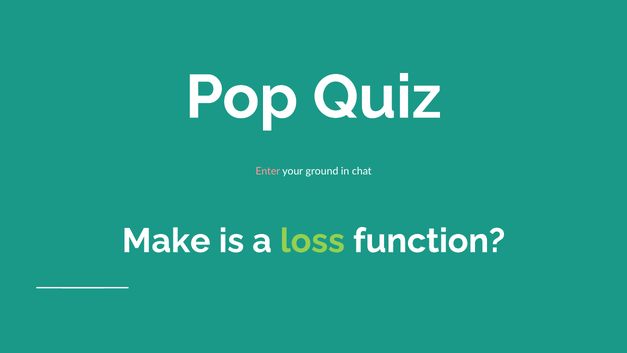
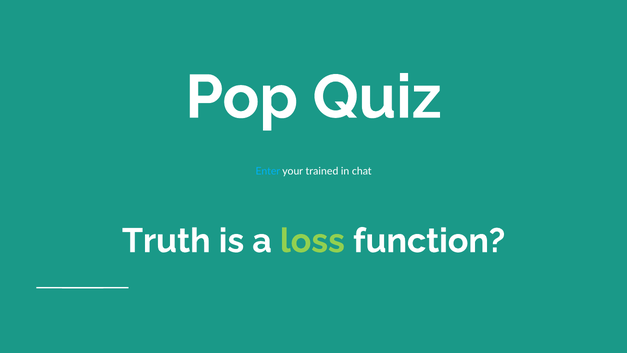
Enter colour: pink -> light blue
ground: ground -> trained
Make: Make -> Truth
